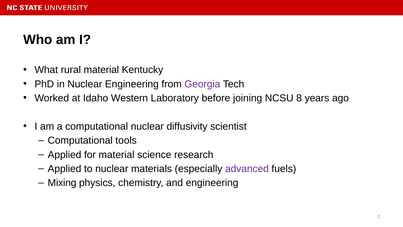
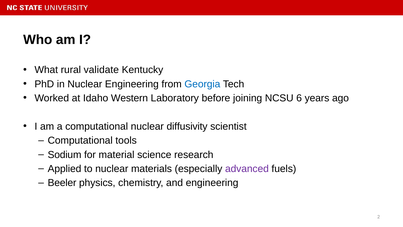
rural material: material -> validate
Georgia colour: purple -> blue
8: 8 -> 6
Applied at (65, 154): Applied -> Sodium
Mixing: Mixing -> Beeler
